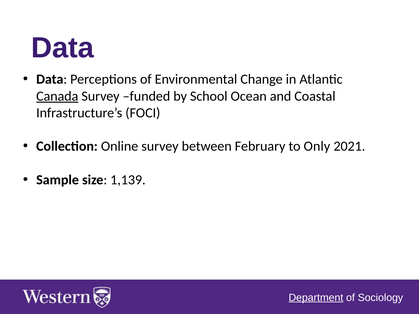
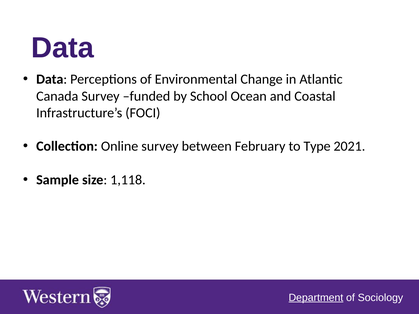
Canada underline: present -> none
Only: Only -> Type
1,139: 1,139 -> 1,118
